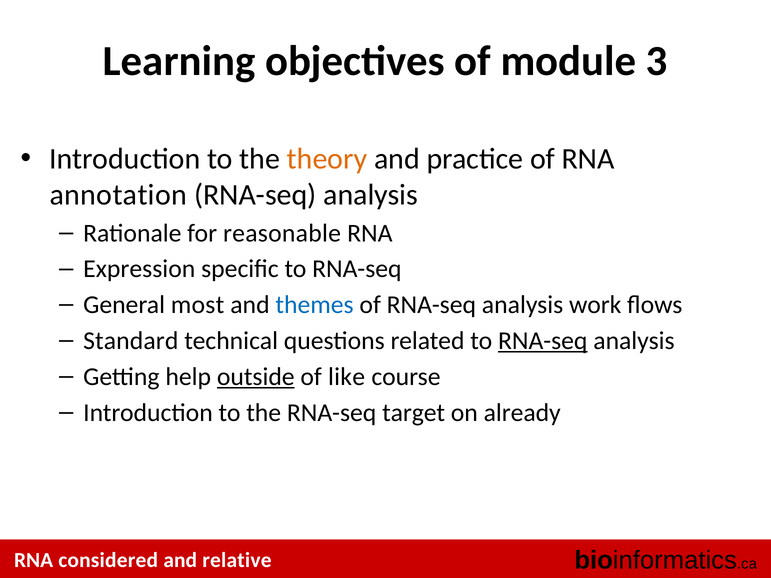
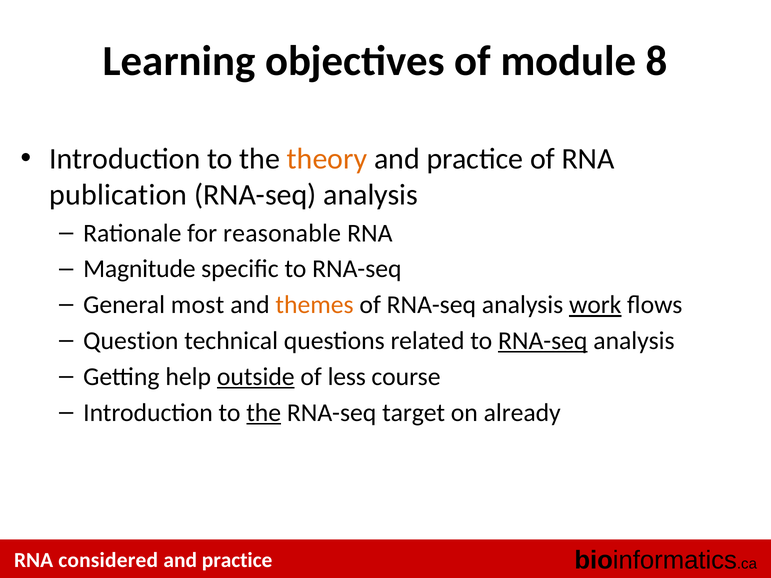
3: 3 -> 8
annotation: annotation -> publication
Expression: Expression -> Magnitude
themes colour: blue -> orange
work underline: none -> present
Standard: Standard -> Question
like: like -> less
the at (264, 413) underline: none -> present
relative at (237, 560): relative -> practice
